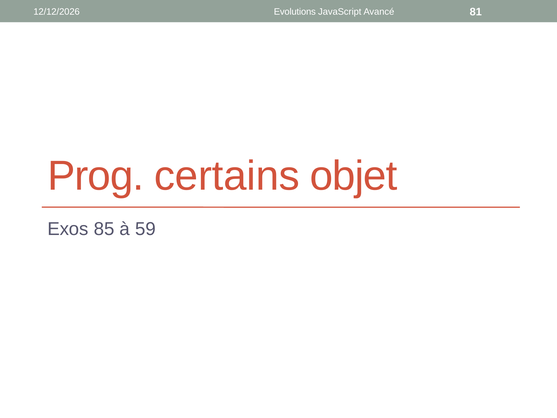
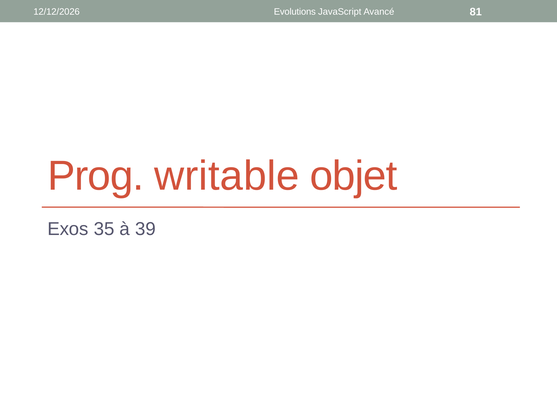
certains: certains -> writable
85: 85 -> 35
59: 59 -> 39
